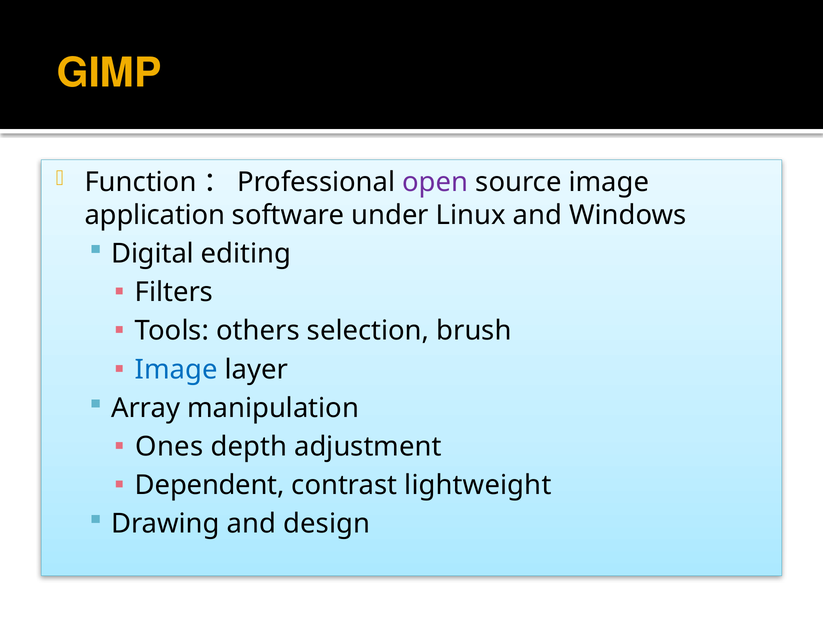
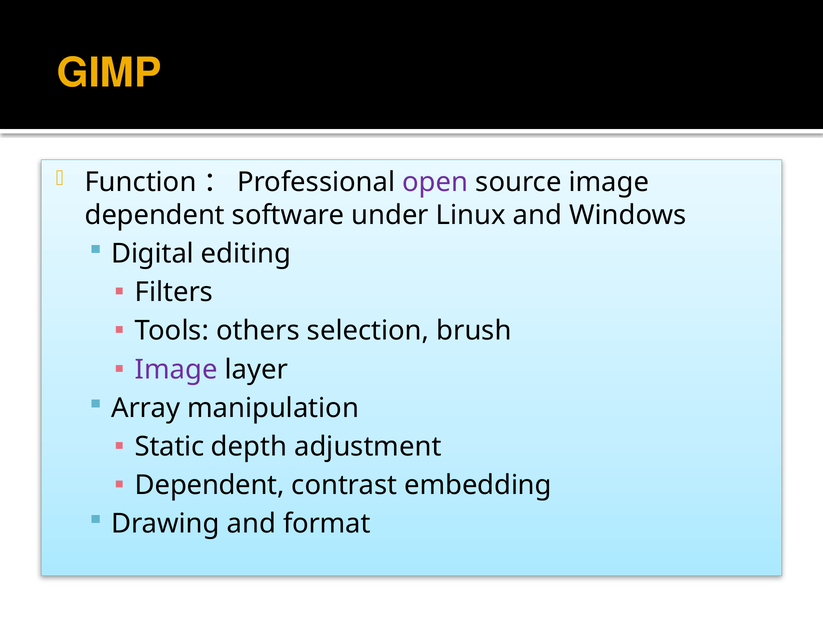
application at (155, 215): application -> dependent
Image at (176, 370) colour: blue -> purple
Ones: Ones -> Static
lightweight: lightweight -> embedding
design: design -> format
